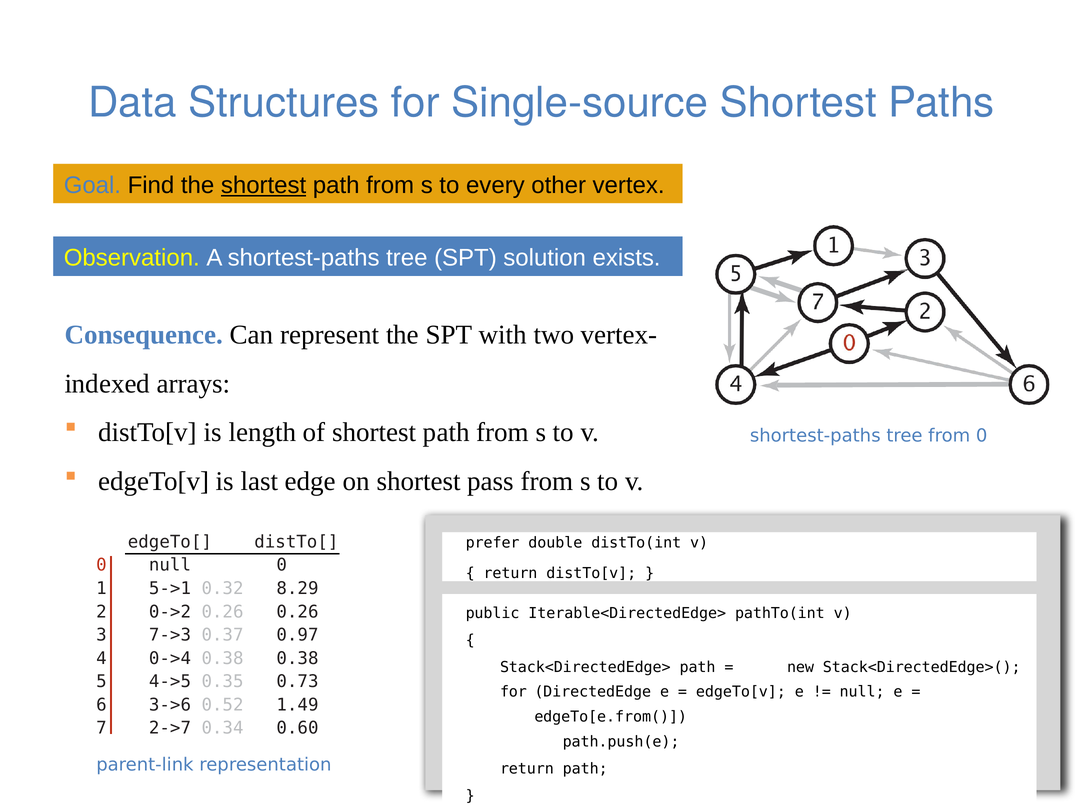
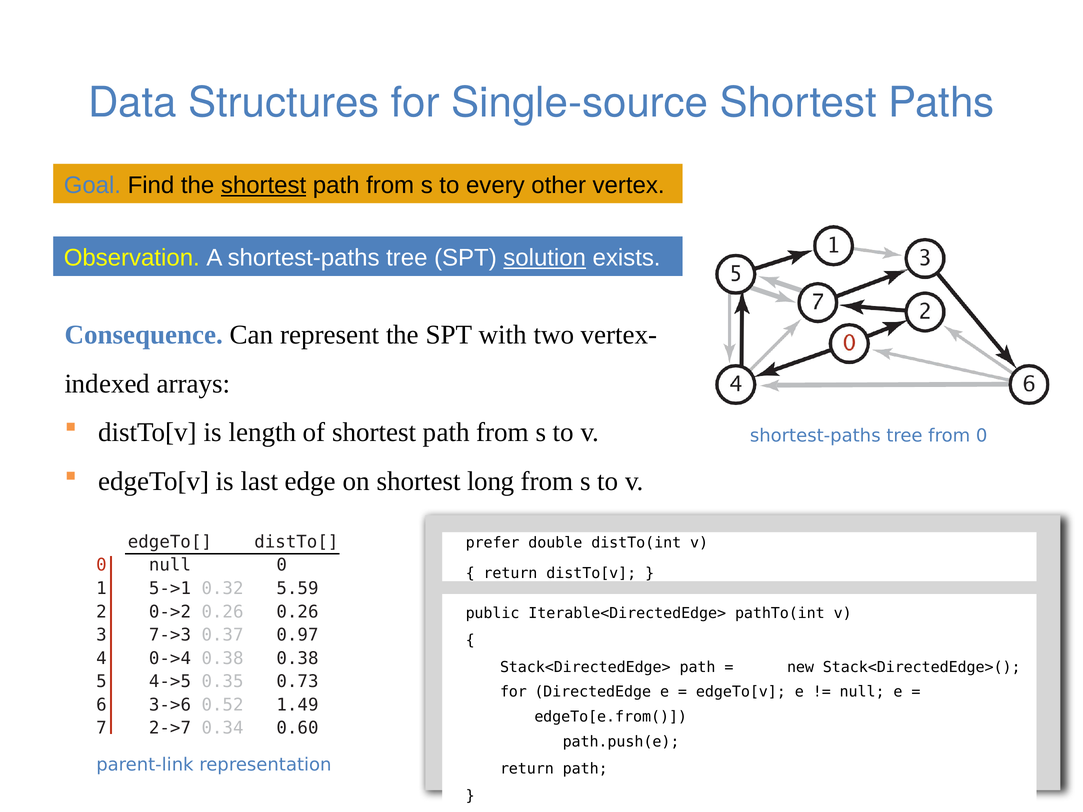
solution underline: none -> present
pass: pass -> long
8.29: 8.29 -> 5.59
